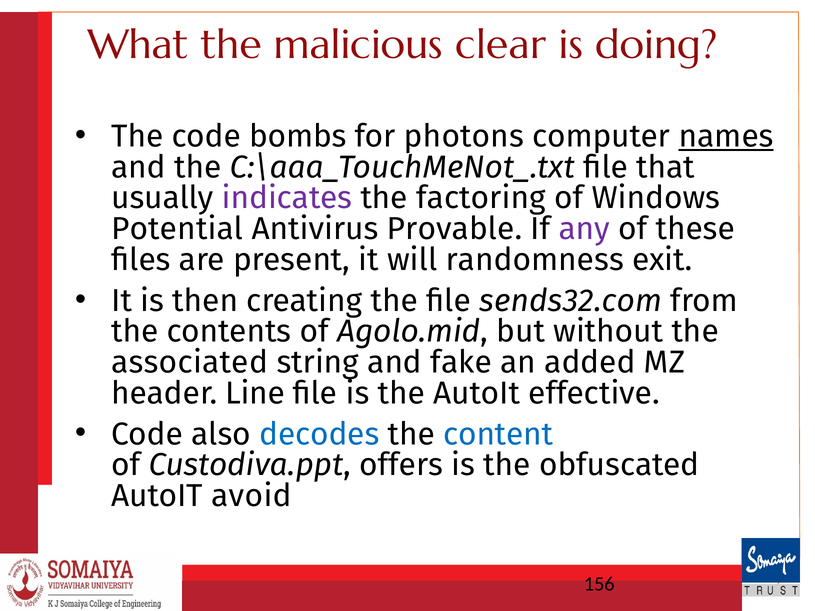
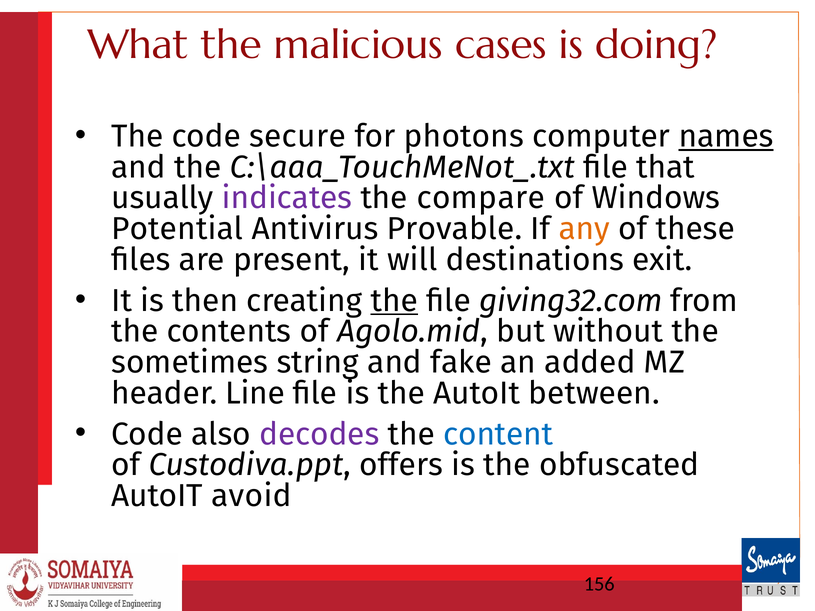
clear: clear -> cases
bombs: bombs -> secure
factoring: factoring -> compare
any colour: purple -> orange
randomness: randomness -> destinations
the at (394, 301) underline: none -> present
sends32.com: sends32.com -> giving32.com
associated: associated -> sometimes
effective: effective -> between
decodes colour: blue -> purple
